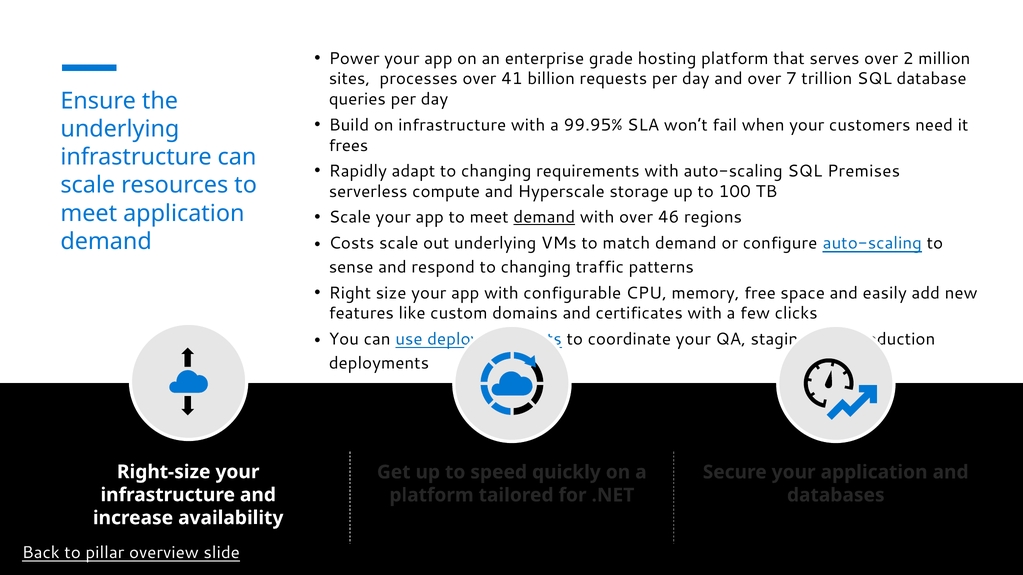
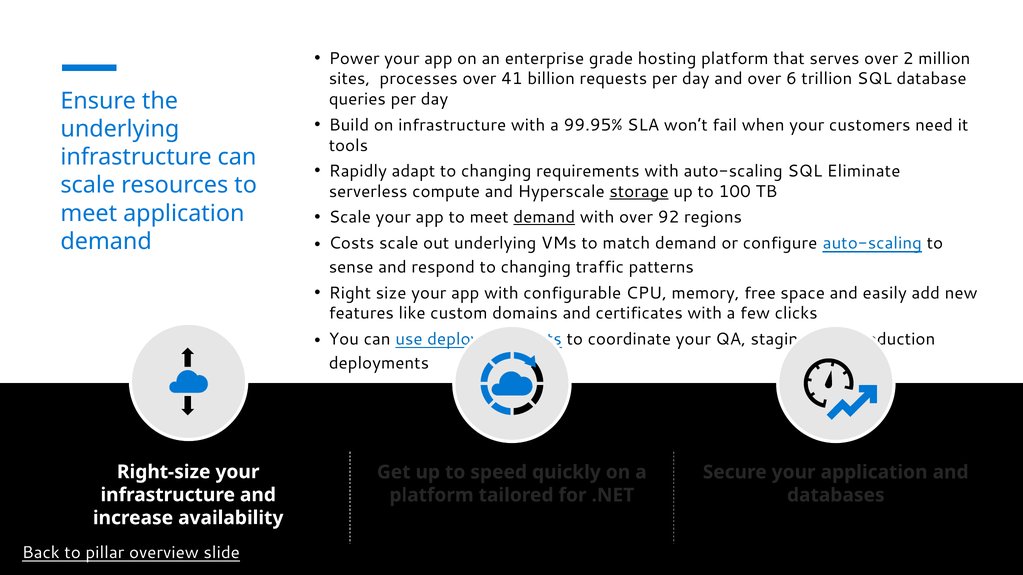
7: 7 -> 6
frees: frees -> tools
Premises: Premises -> Eliminate
storage underline: none -> present
46: 46 -> 92
